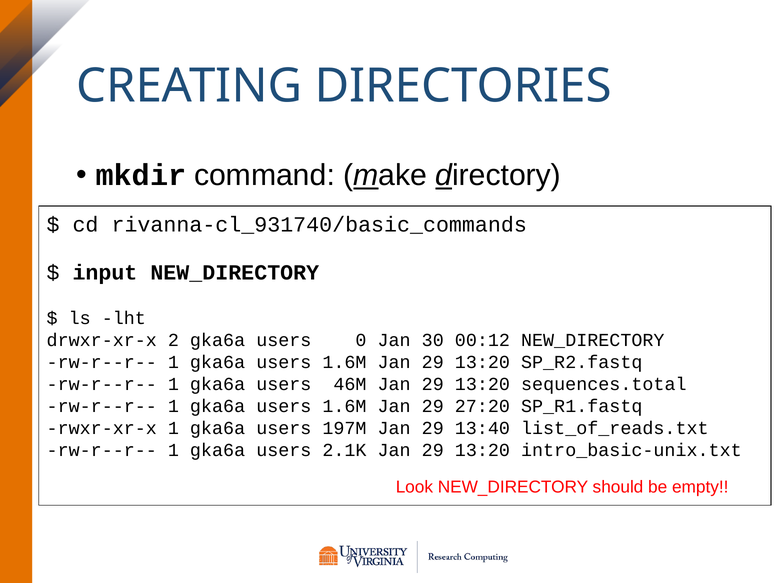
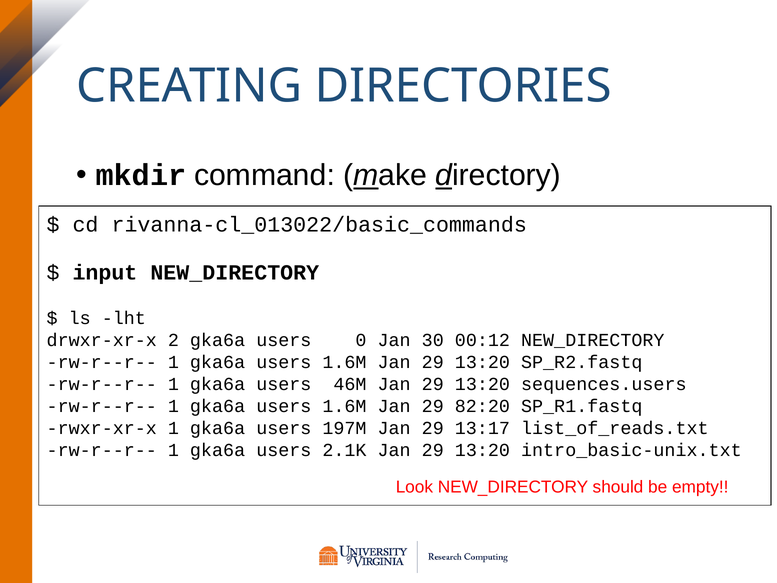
rivanna-cl_931740/basic_commands: rivanna-cl_931740/basic_commands -> rivanna-cl_013022/basic_commands
sequences.total: sequences.total -> sequences.users
27:20: 27:20 -> 82:20
13:40: 13:40 -> 13:17
